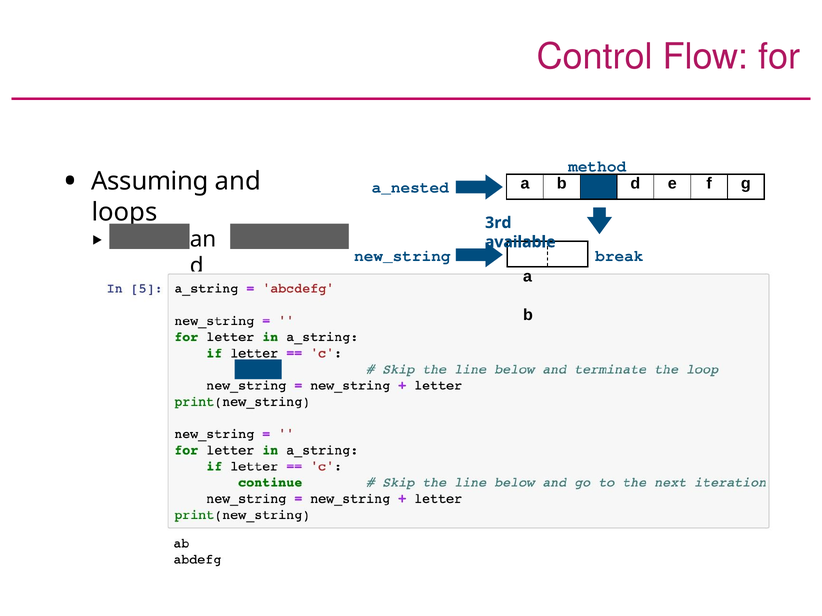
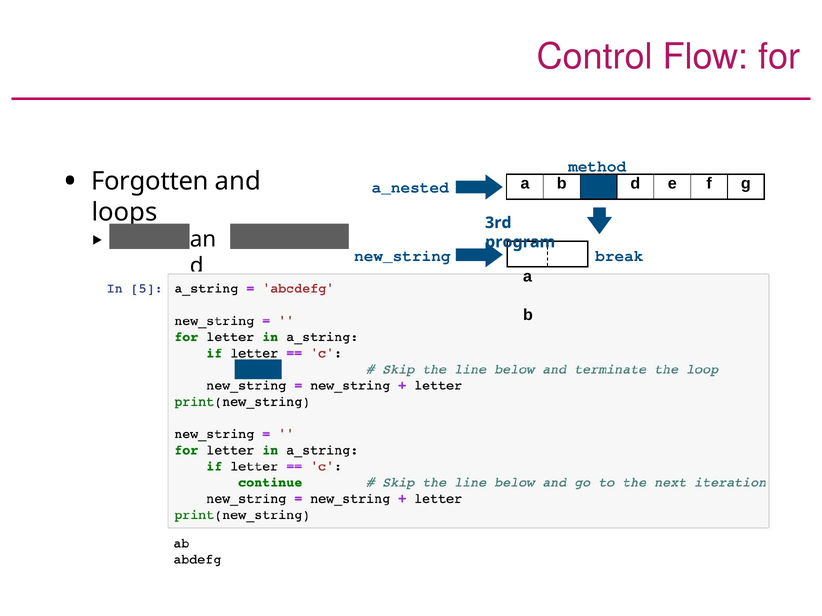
Assuming: Assuming -> Forgotten
available: available -> program
